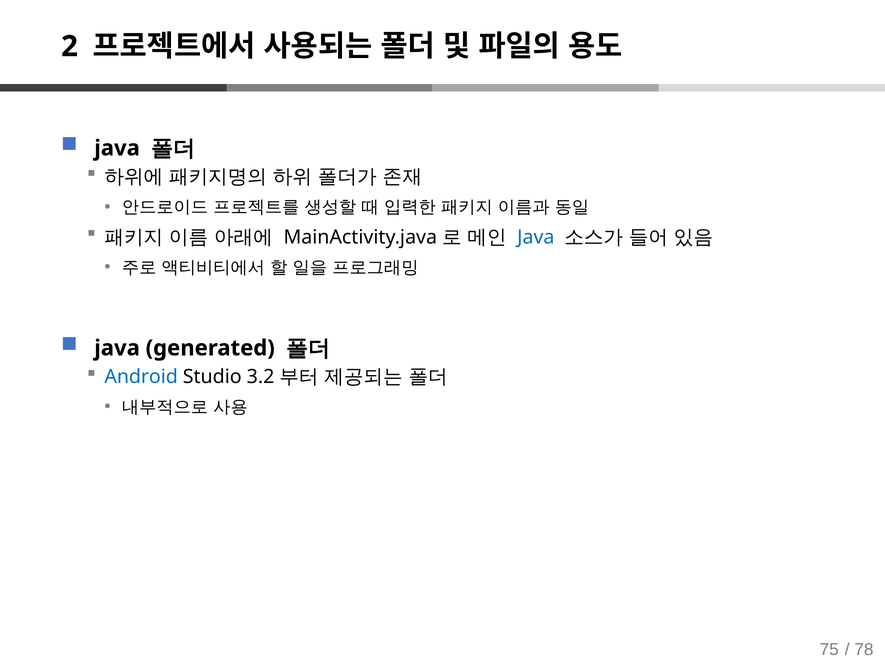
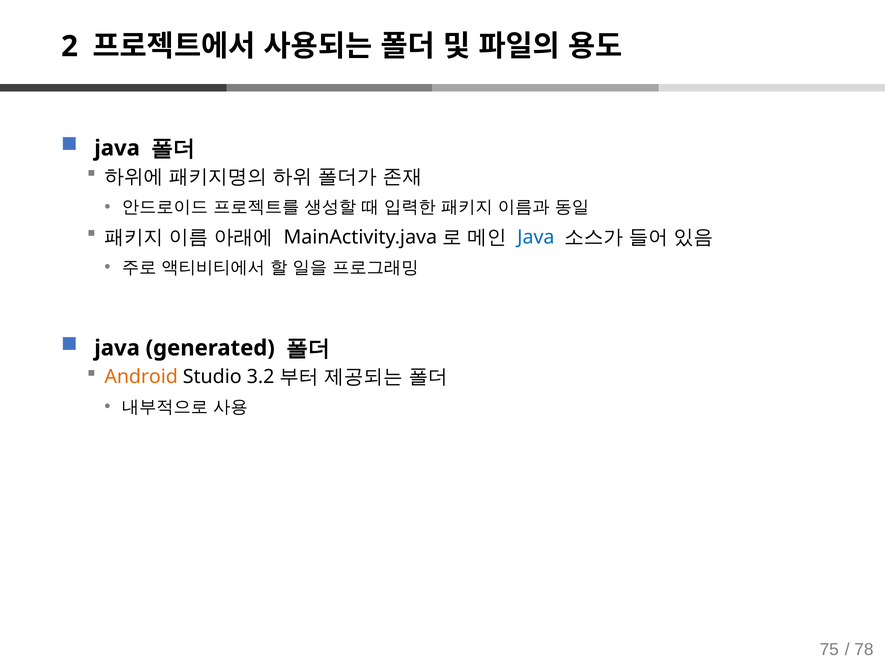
Android colour: blue -> orange
